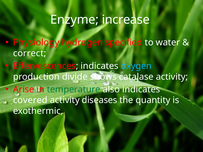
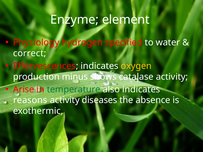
increase: increase -> element
oxygen colour: light blue -> yellow
divide: divide -> minus
covered: covered -> reasons
quantity: quantity -> absence
